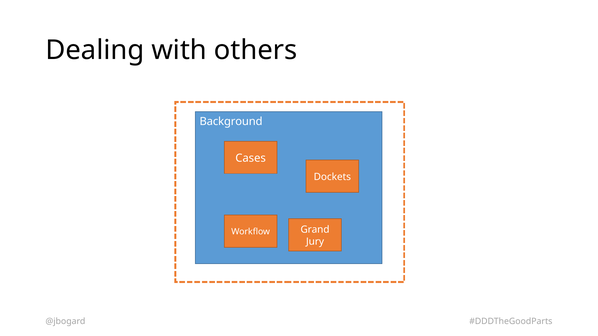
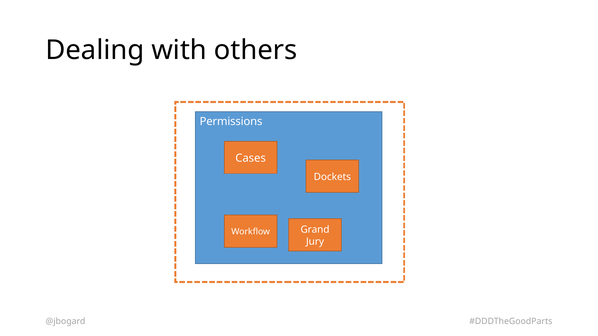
Background: Background -> Permissions
